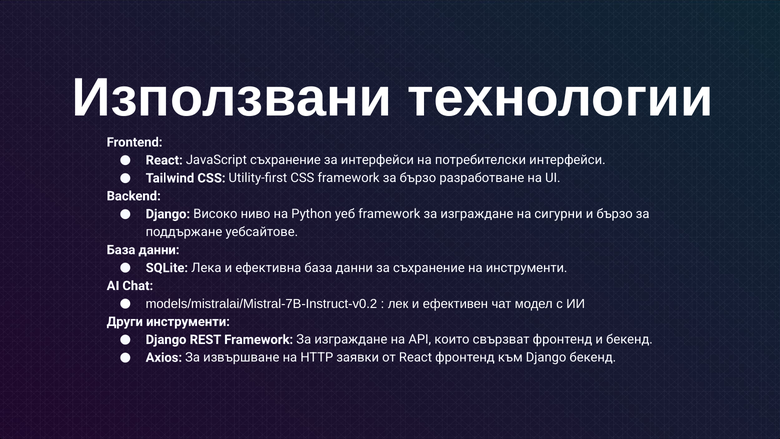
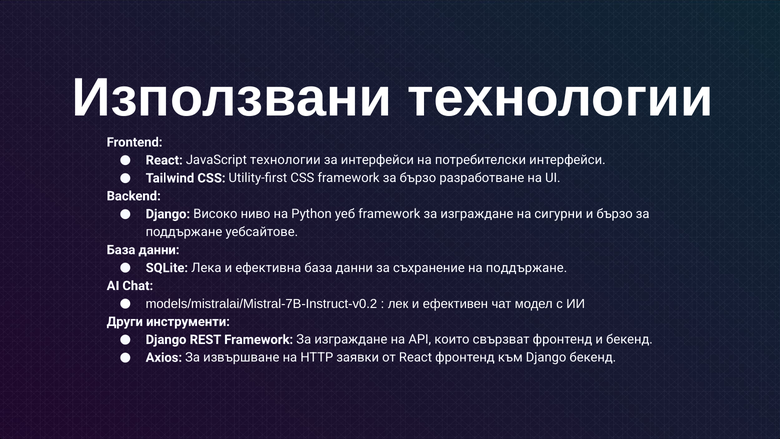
JavaScript съхранение: съхранение -> технологии
на инструменти: инструменти -> поддържане
